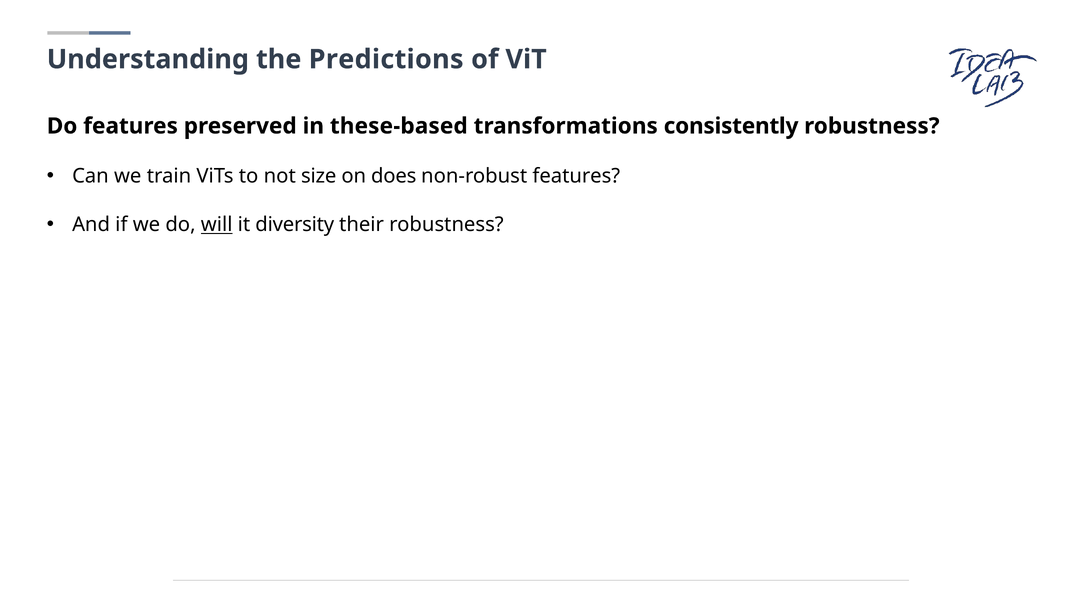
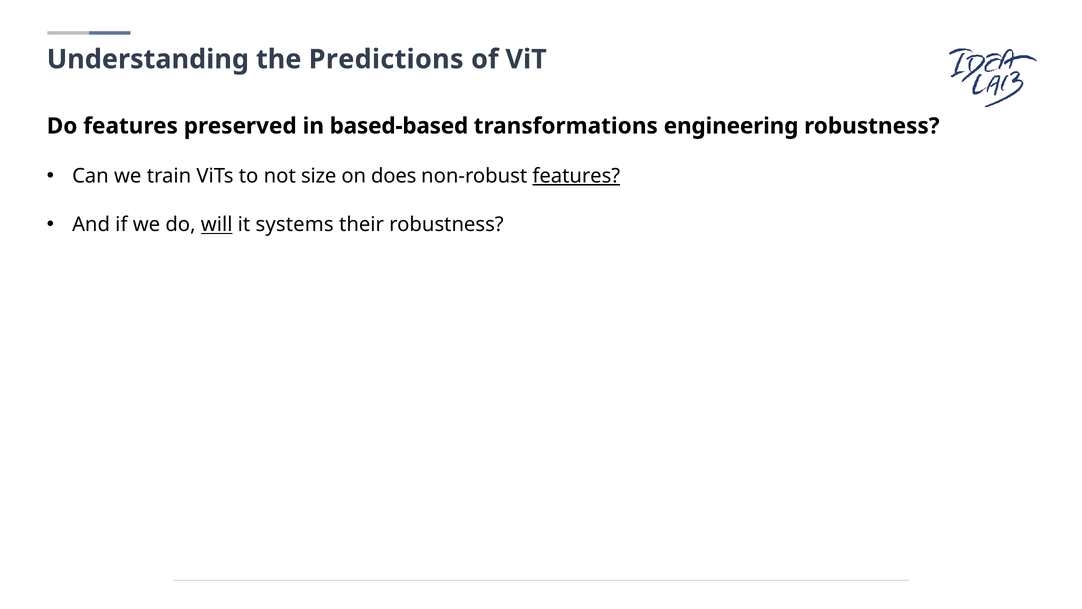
these-based: these-based -> based-based
consistently: consistently -> engineering
features at (576, 176) underline: none -> present
diversity: diversity -> systems
